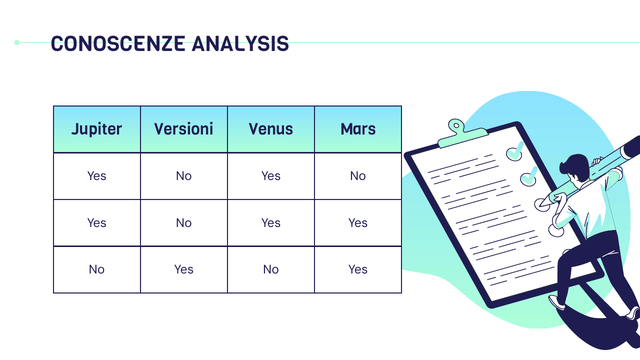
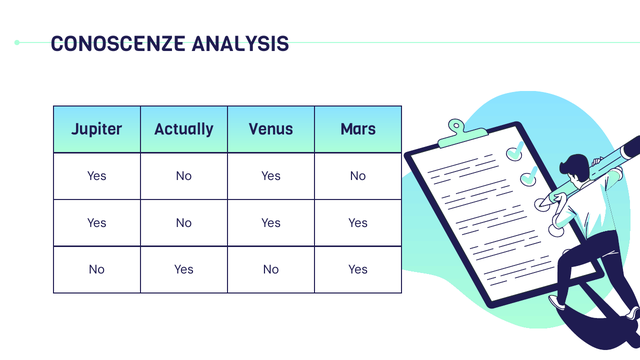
Versioni: Versioni -> Actually
